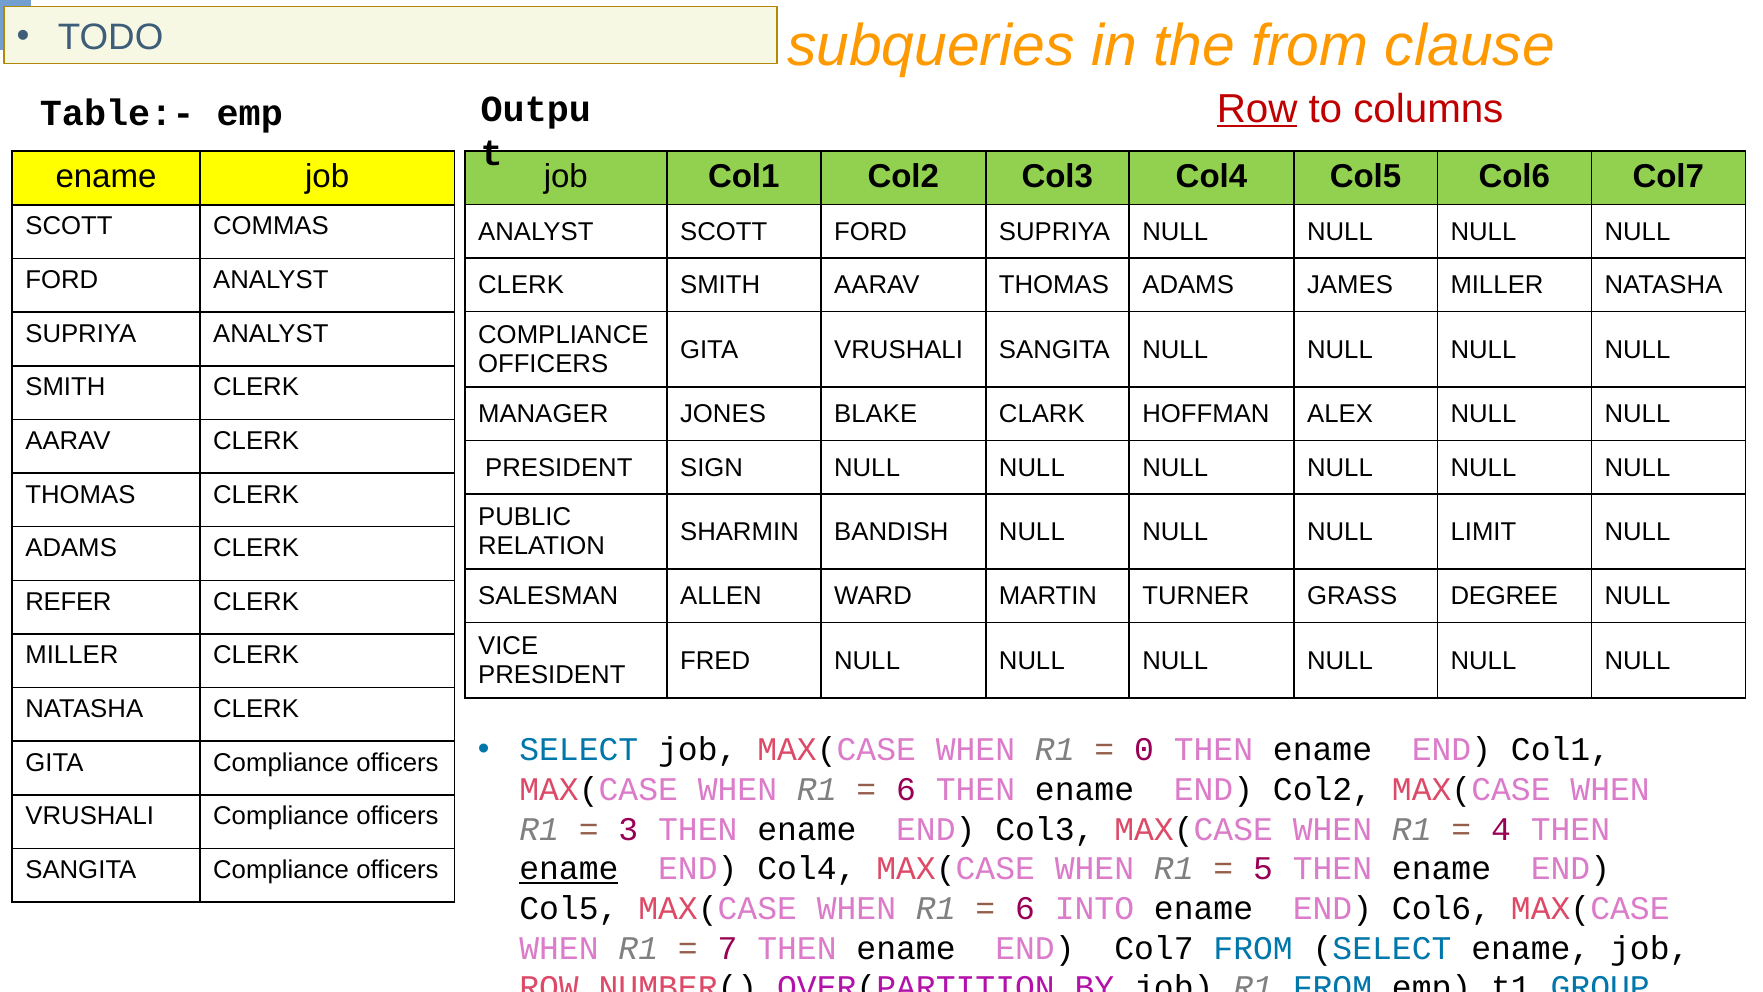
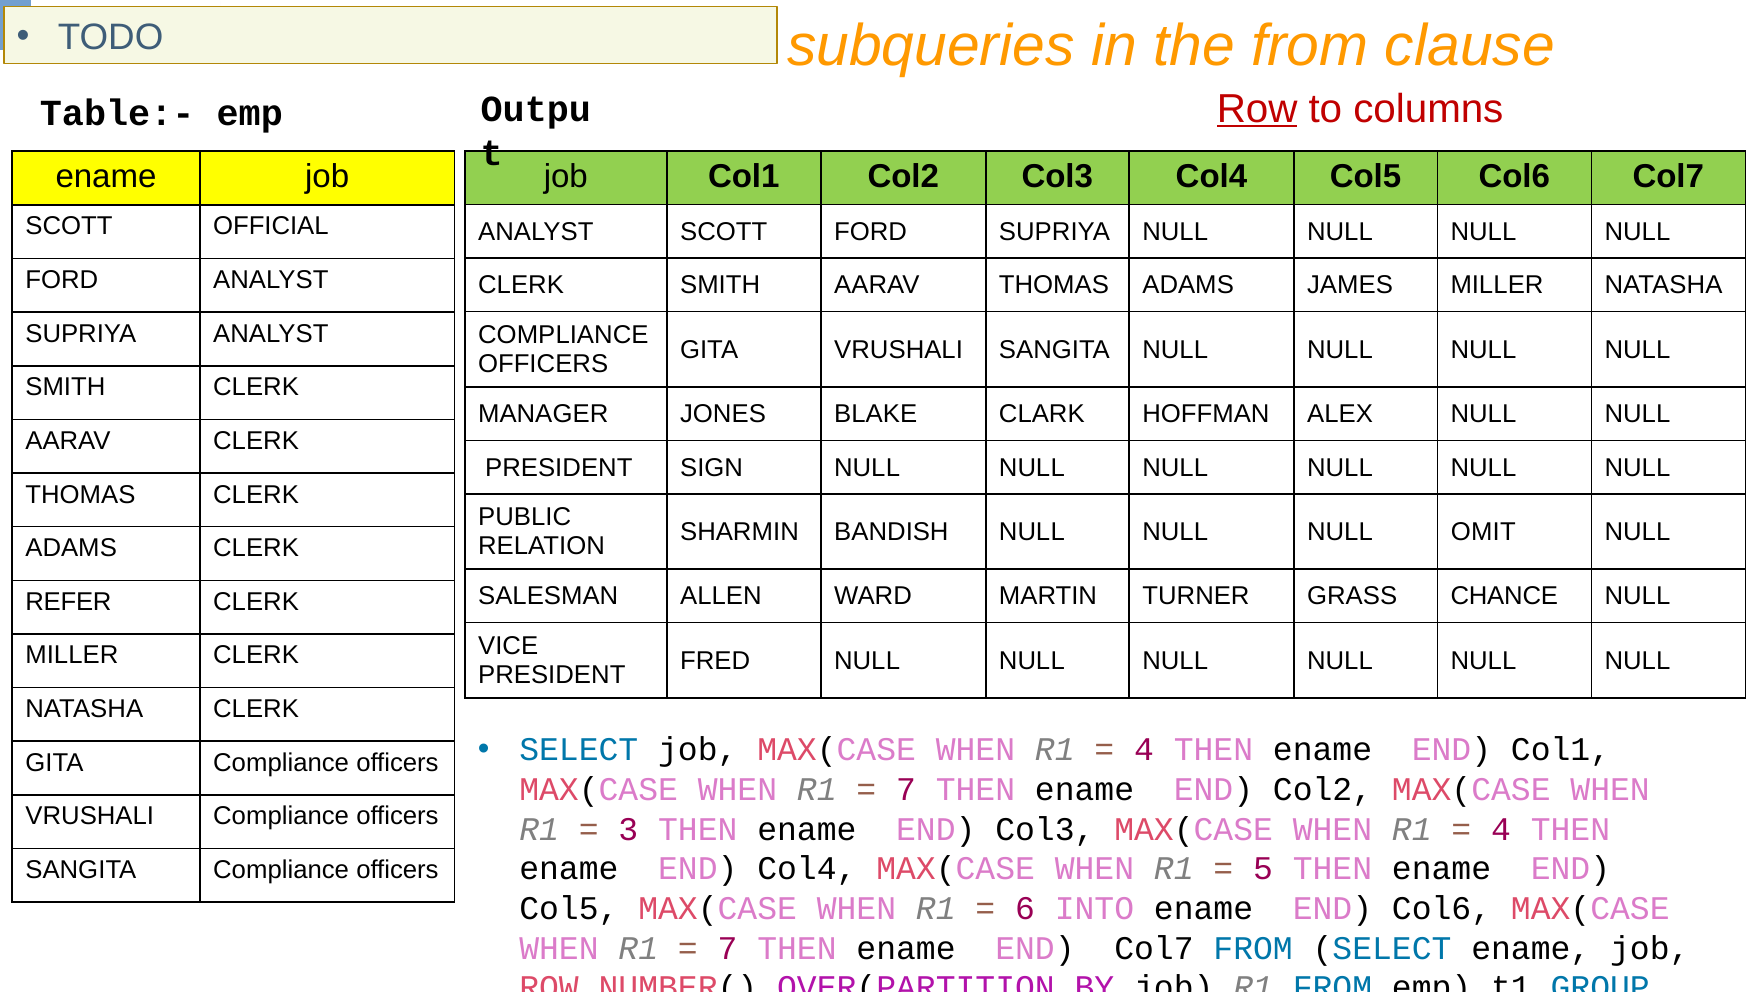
COMMAS: COMMAS -> OFFICIAL
LIMIT: LIMIT -> OMIT
DEGREE: DEGREE -> CHANCE
0 at (1144, 750): 0 -> 4
6 at (906, 789): 6 -> 7
ename at (569, 869) underline: present -> none
